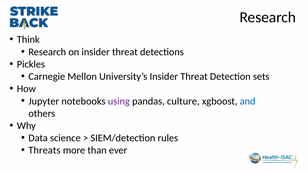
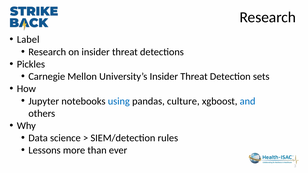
Think: Think -> Label
using colour: purple -> blue
Threats: Threats -> Lessons
